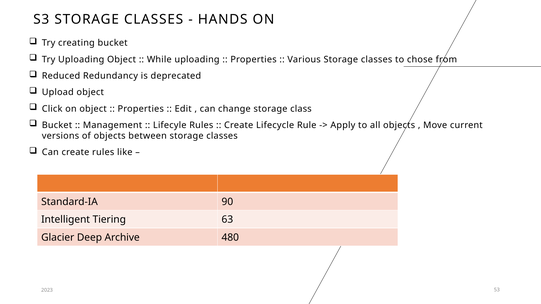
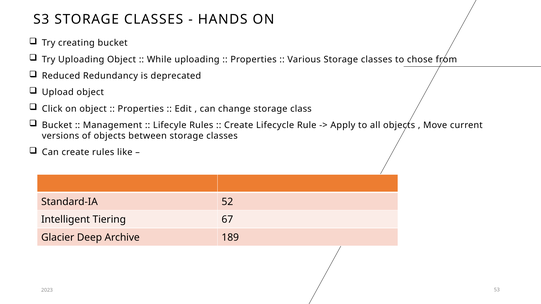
90: 90 -> 52
63: 63 -> 67
480: 480 -> 189
